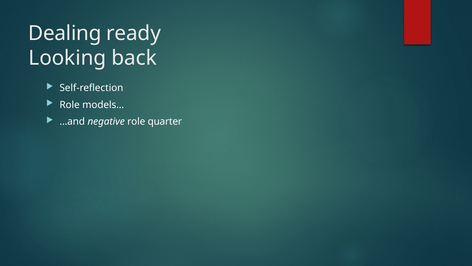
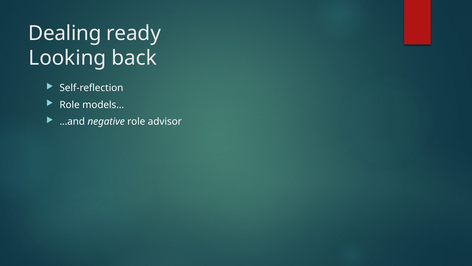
quarter: quarter -> advisor
